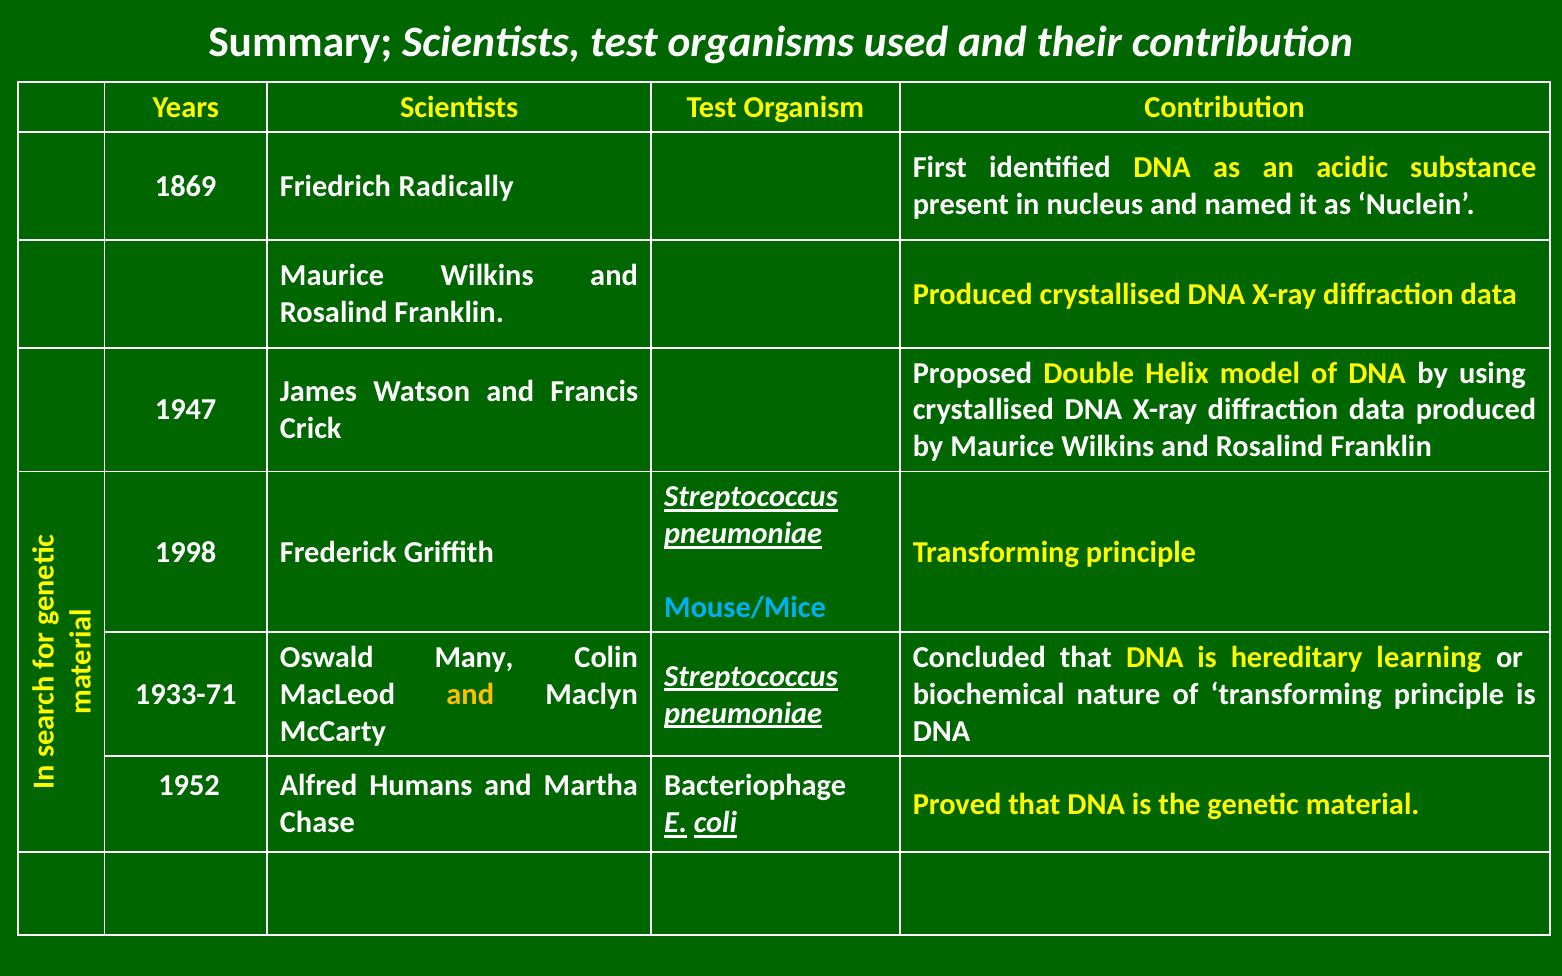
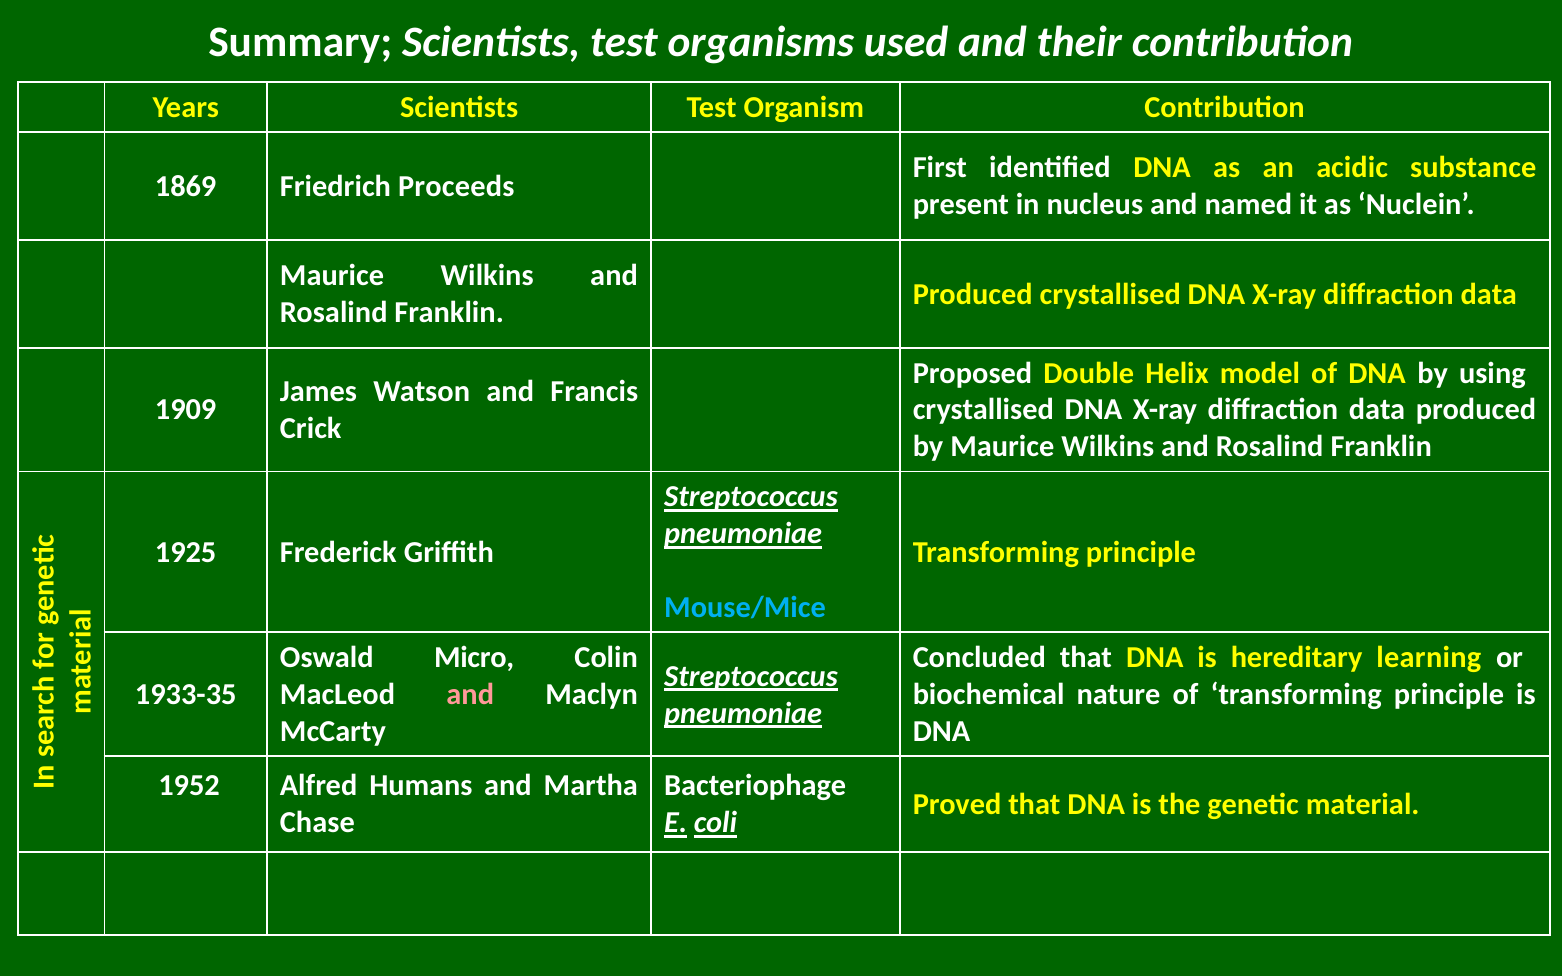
Radically: Radically -> Proceeds
1947: 1947 -> 1909
1998: 1998 -> 1925
Many: Many -> Micro
1933-71: 1933-71 -> 1933-35
and at (470, 695) colour: yellow -> pink
